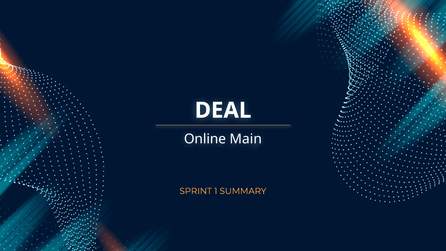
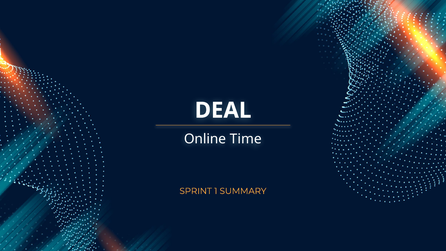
Main: Main -> Time
